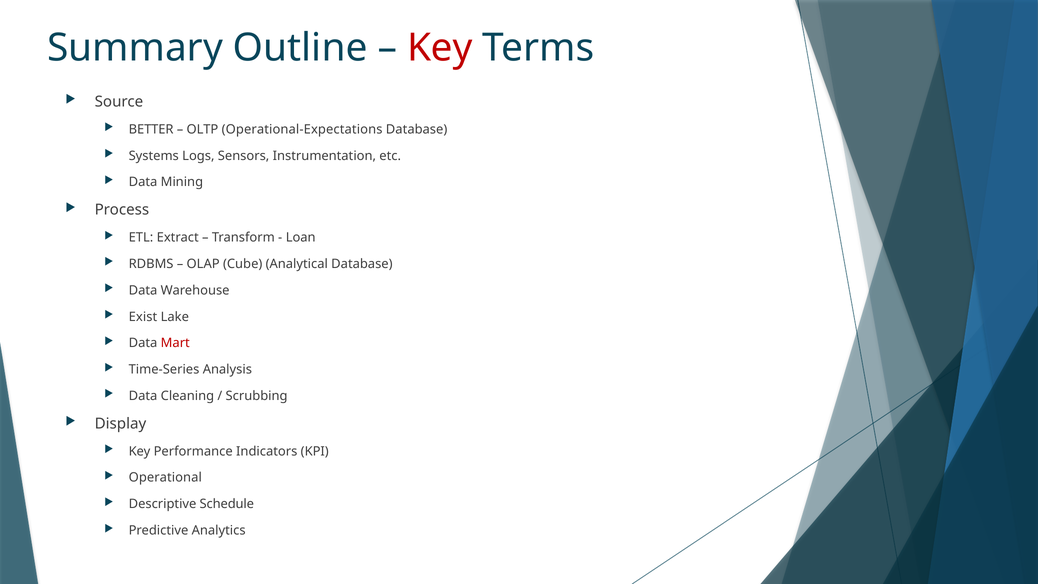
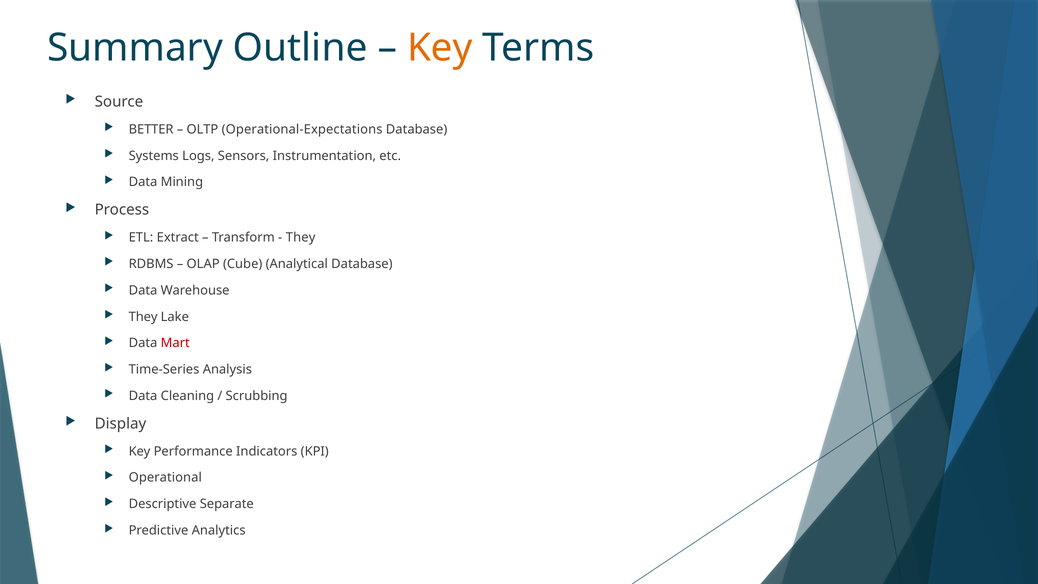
Key at (440, 48) colour: red -> orange
Loan at (301, 237): Loan -> They
Exist at (143, 317): Exist -> They
Schedule: Schedule -> Separate
